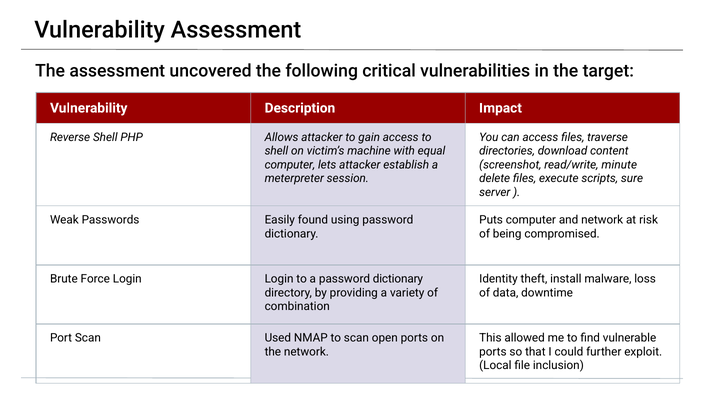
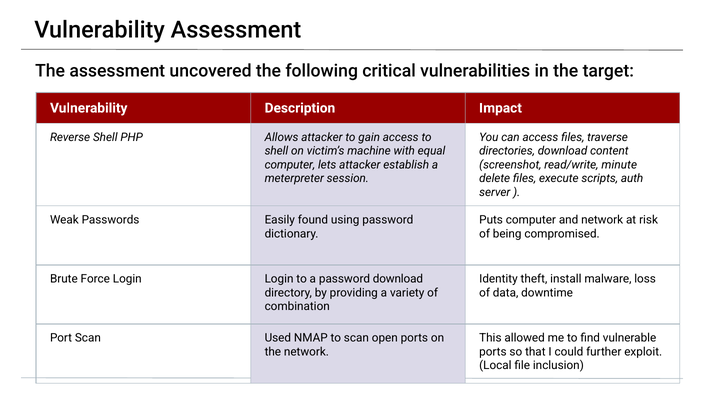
sure: sure -> auth
a password dictionary: dictionary -> download
